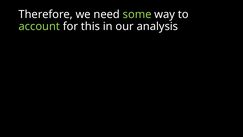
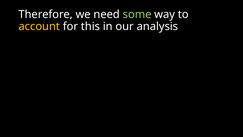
account colour: light green -> yellow
